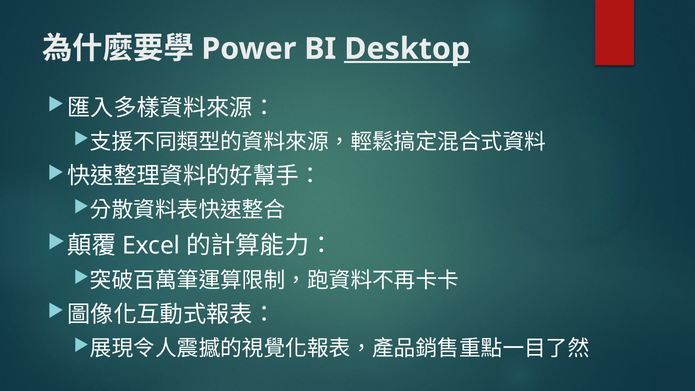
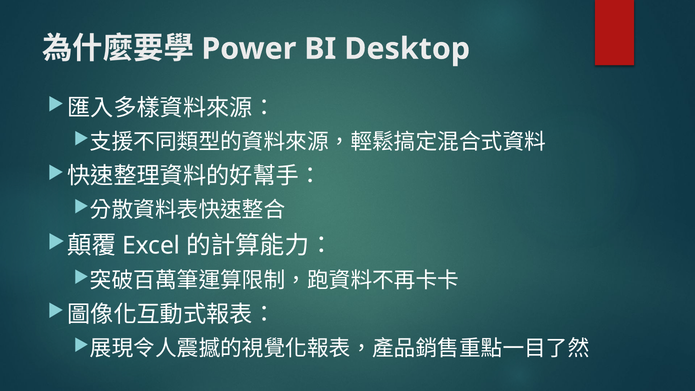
Desktop underline: present -> none
